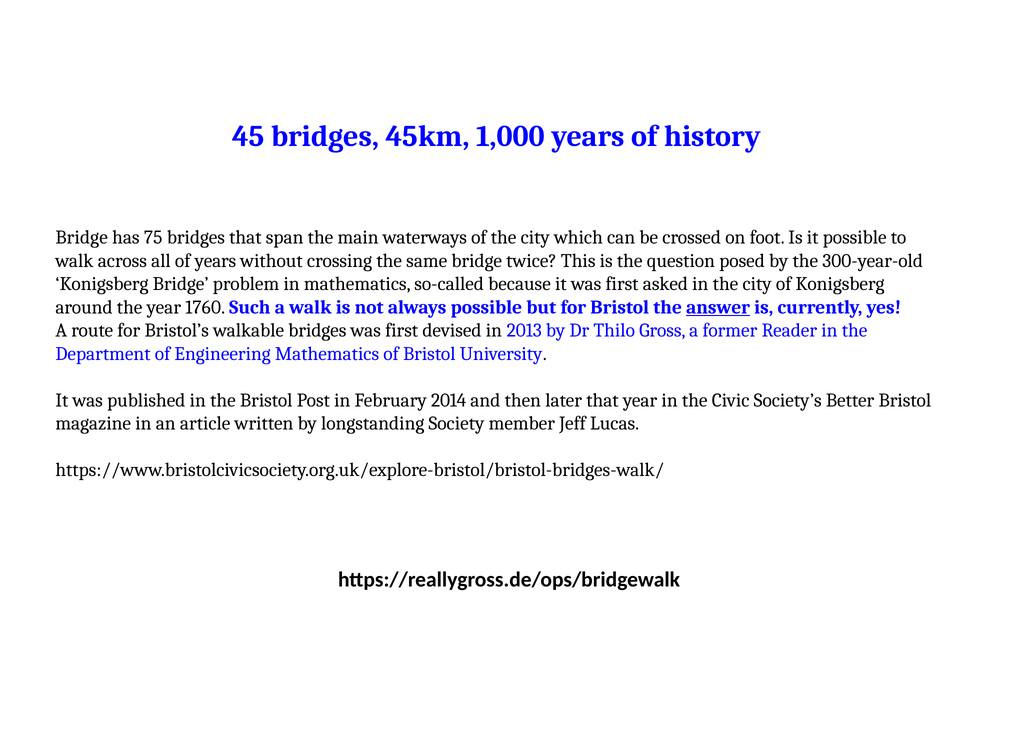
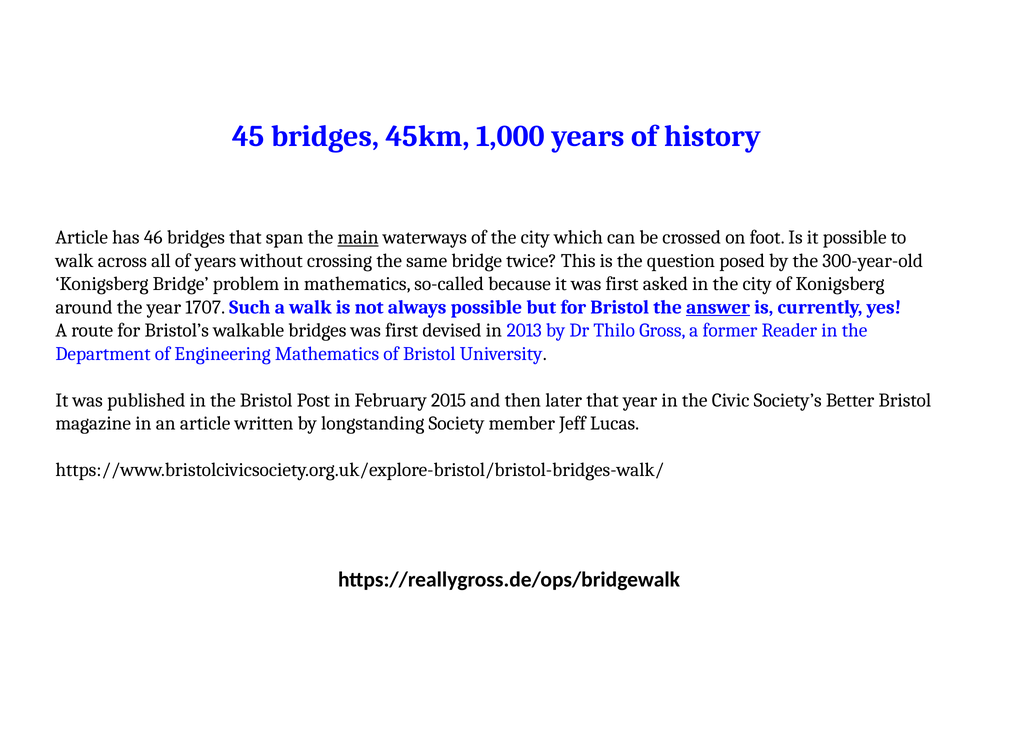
Bridge at (82, 238): Bridge -> Article
75: 75 -> 46
main underline: none -> present
1760: 1760 -> 1707
2014: 2014 -> 2015
